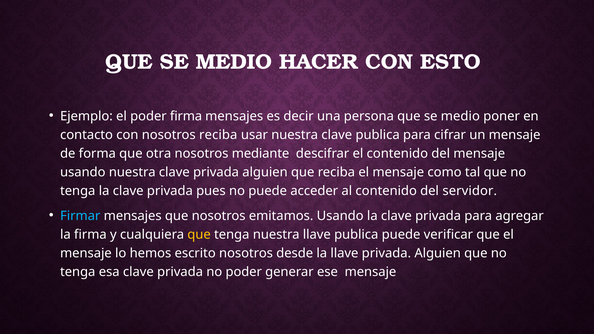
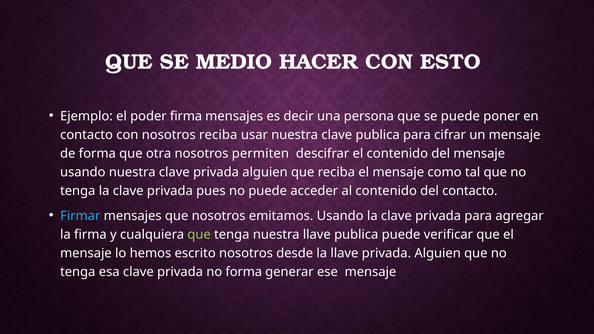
persona que se medio: medio -> puede
mediante: mediante -> permiten
del servidor: servidor -> contacto
que at (199, 235) colour: yellow -> light green
no poder: poder -> forma
